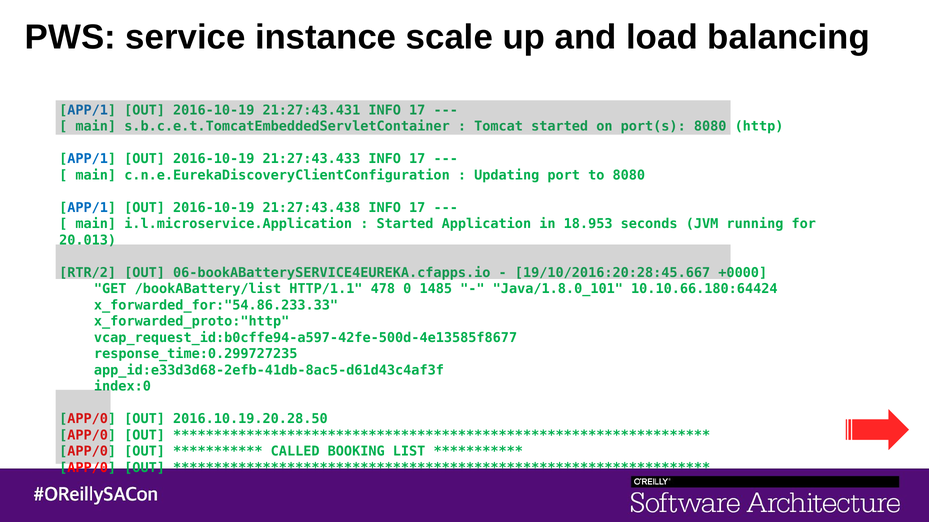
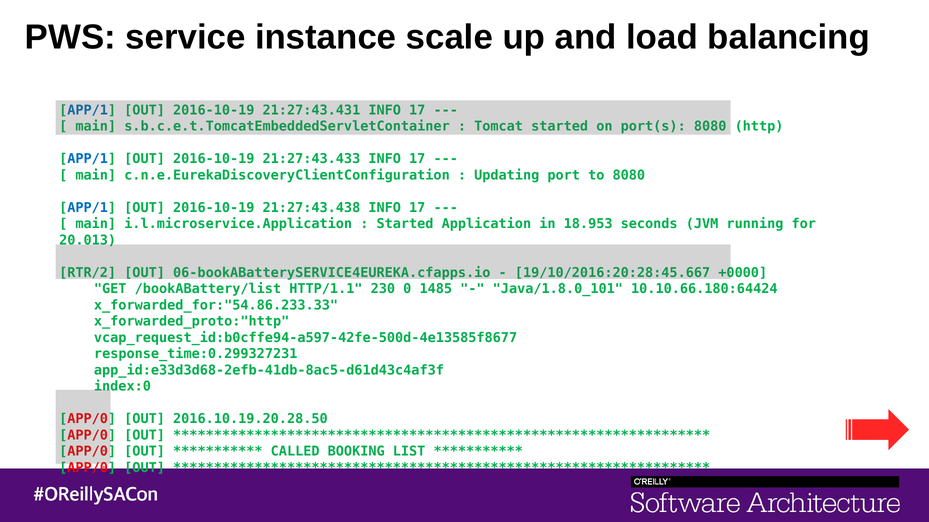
478: 478 -> 230
response_time:0.299727235: response_time:0.299727235 -> response_time:0.299327231
